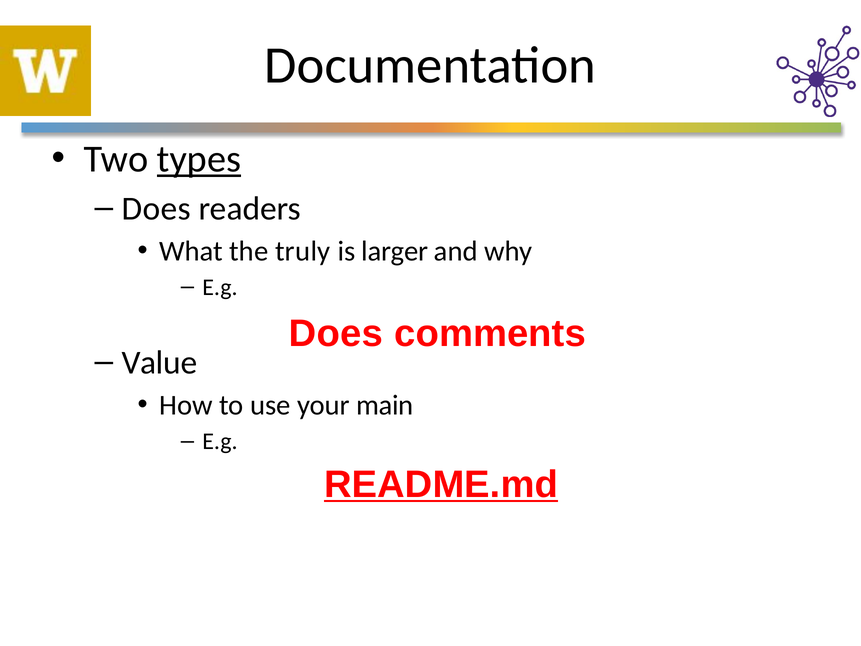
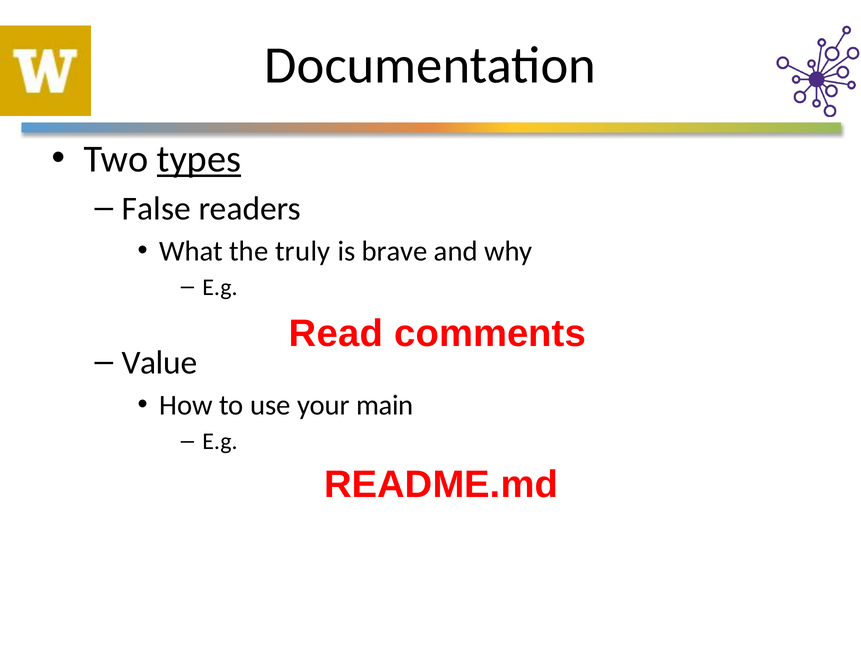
Does at (156, 209): Does -> False
larger: larger -> brave
Does at (336, 334): Does -> Read
README.md underline: present -> none
